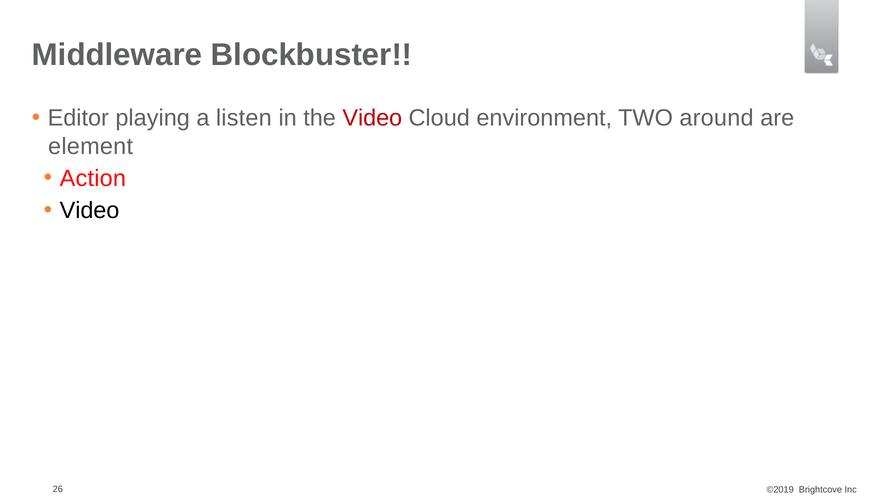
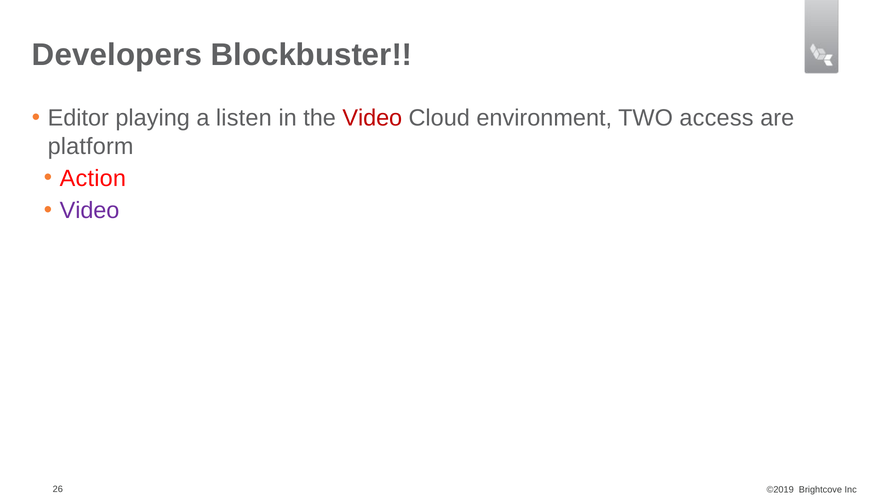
Middleware: Middleware -> Developers
around: around -> access
element: element -> platform
Video at (90, 210) colour: black -> purple
